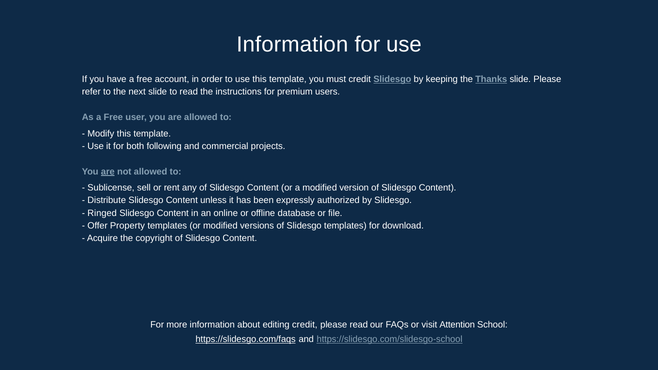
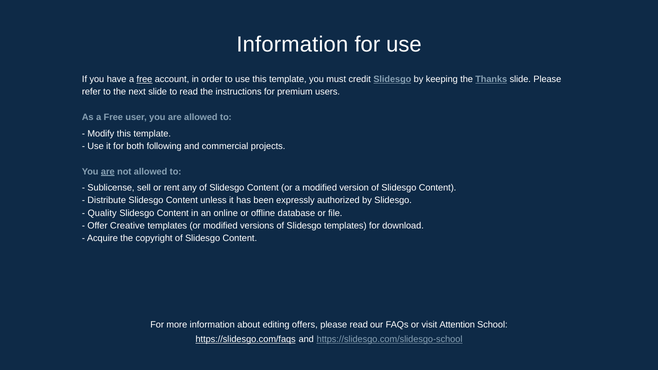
free at (144, 79) underline: none -> present
Ringed: Ringed -> Quality
Property: Property -> Creative
editing credit: credit -> offers
